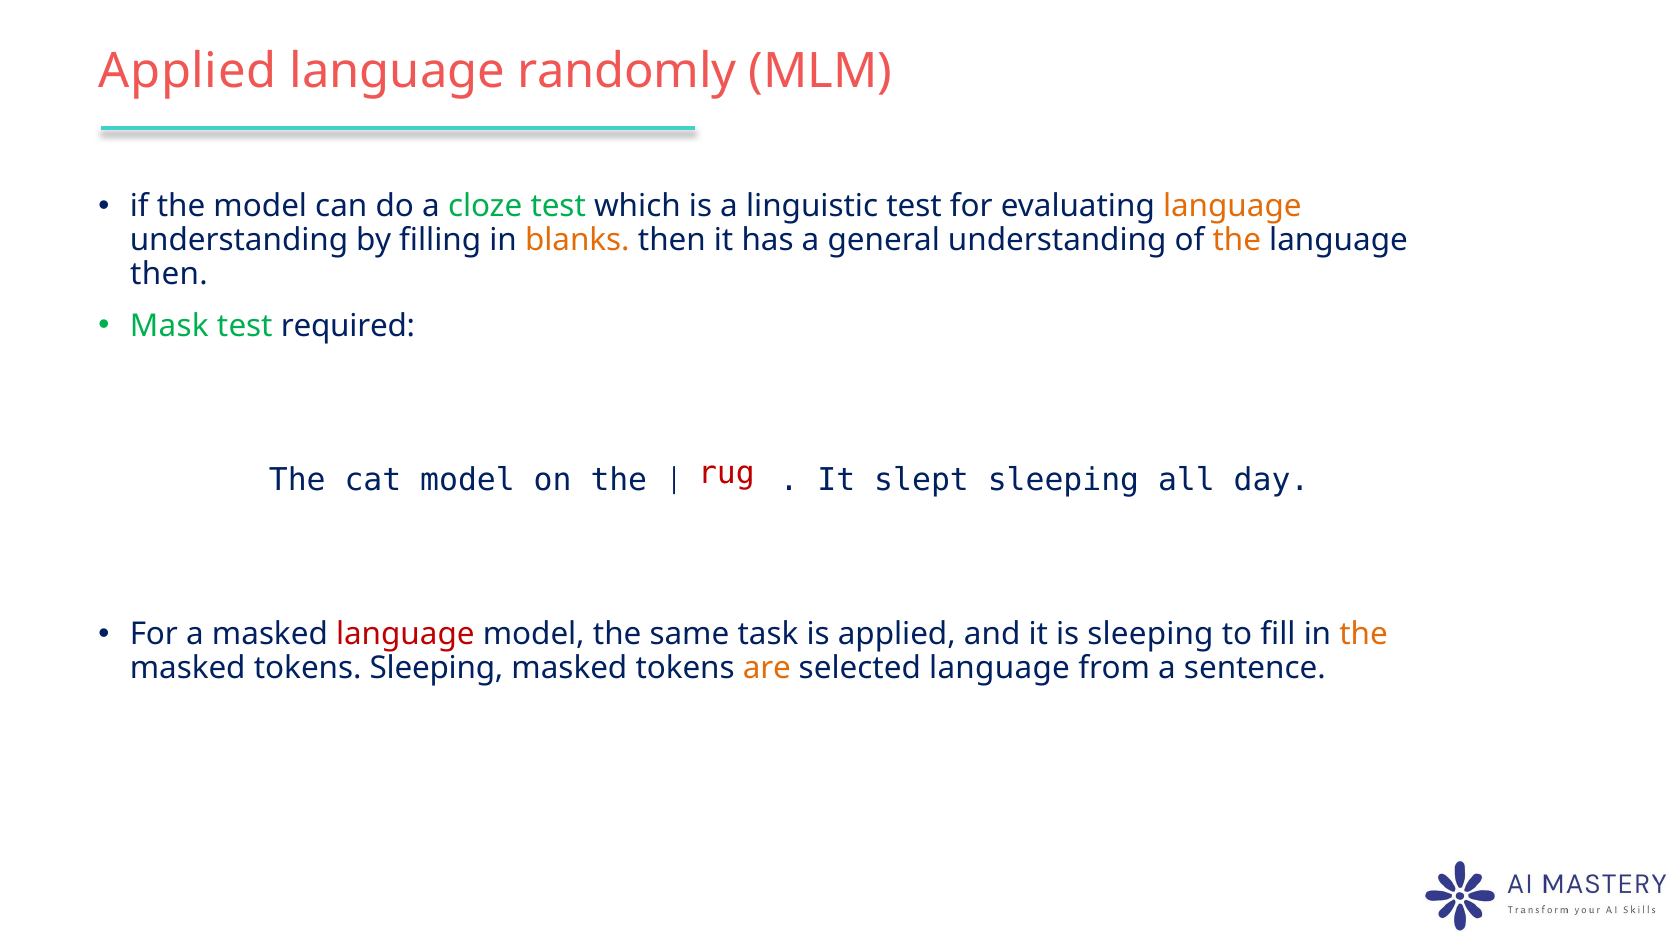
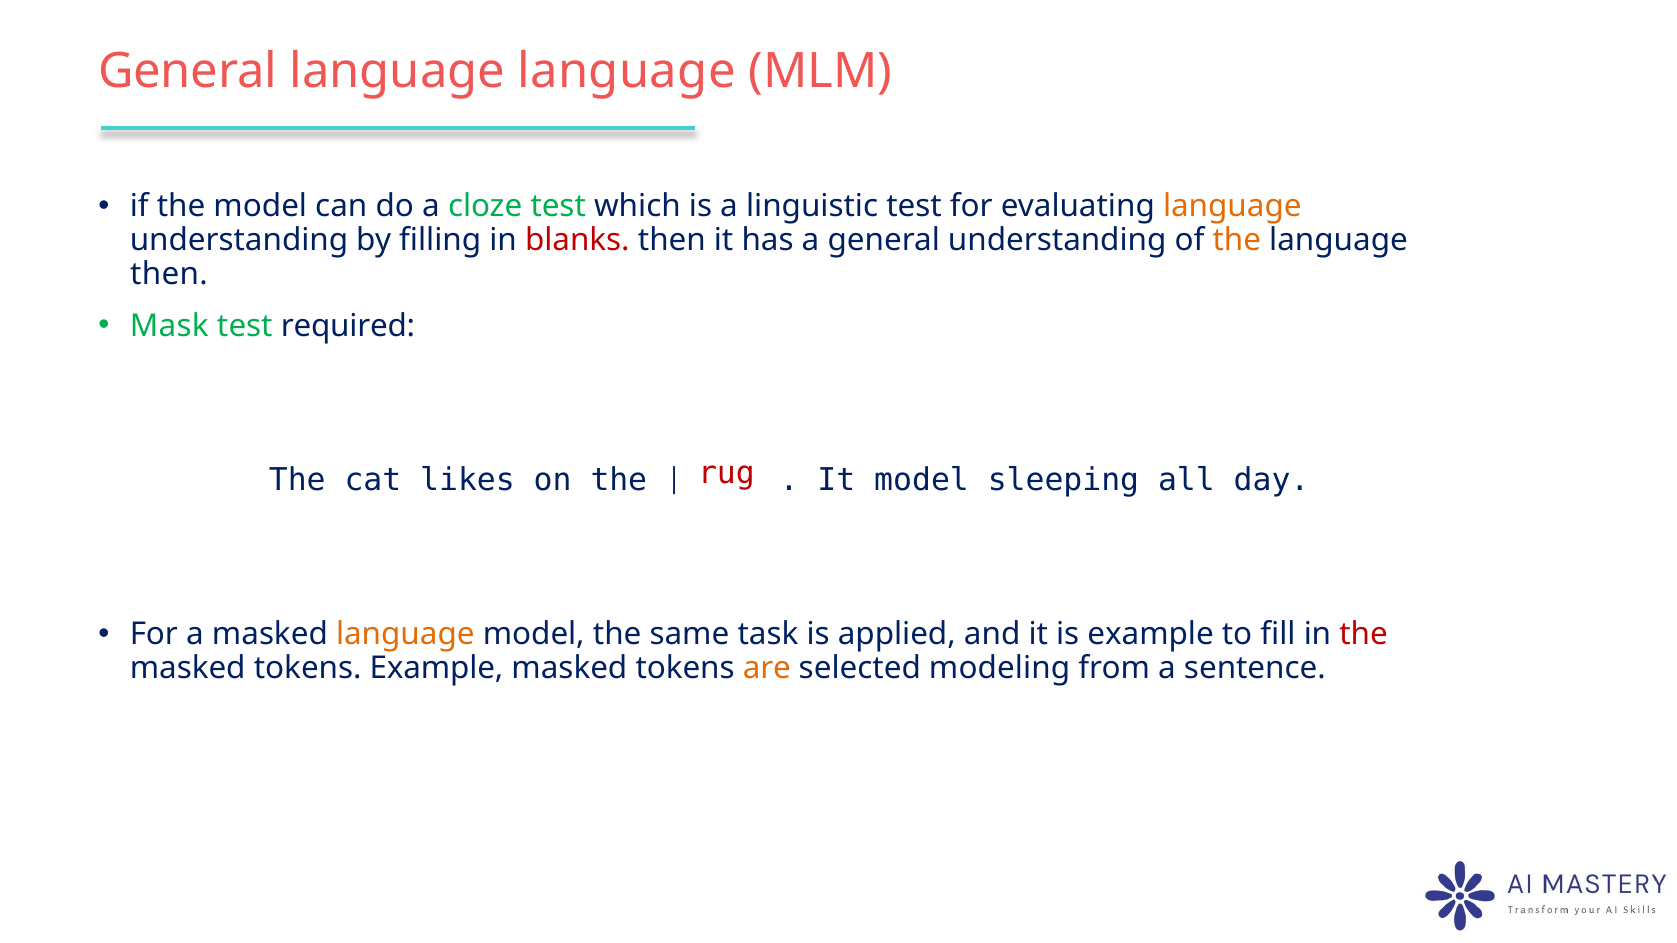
Applied at (188, 72): Applied -> General
language randomly: randomly -> language
blanks colour: orange -> red
cat model: model -> likes
It slept: slept -> model
language at (405, 634) colour: red -> orange
is sleeping: sleeping -> example
the at (1364, 634) colour: orange -> red
tokens Sleeping: Sleeping -> Example
selected language: language -> modeling
